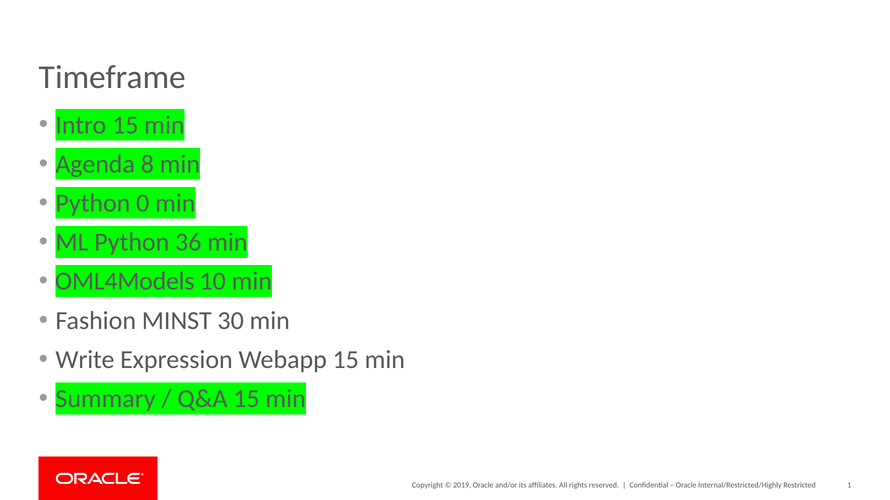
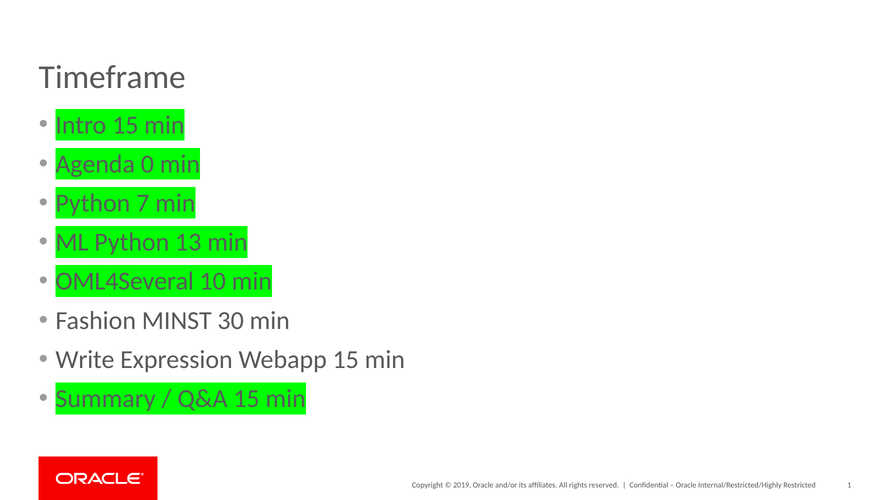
8: 8 -> 0
0: 0 -> 7
36: 36 -> 13
OML4Models: OML4Models -> OML4Several
